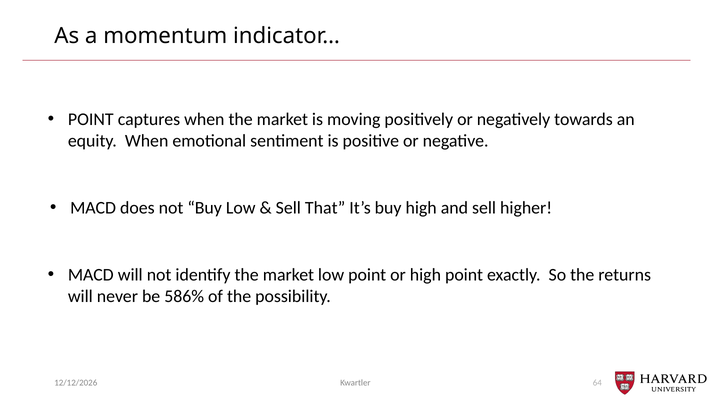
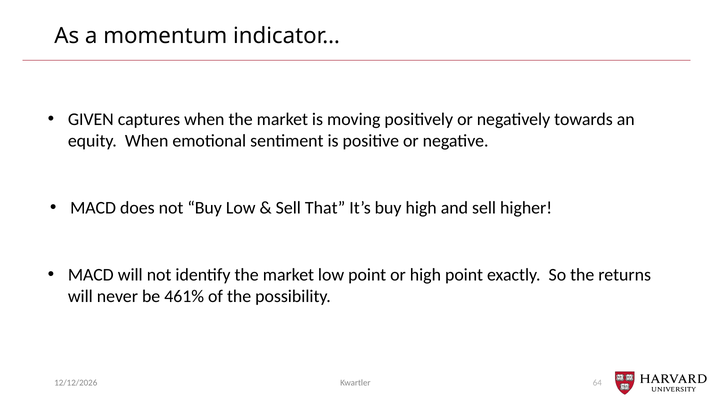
POINT at (91, 120): POINT -> GIVEN
586%: 586% -> 461%
